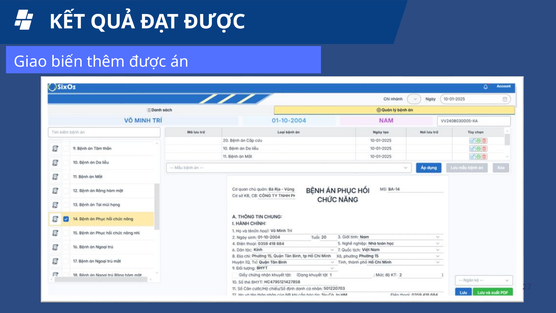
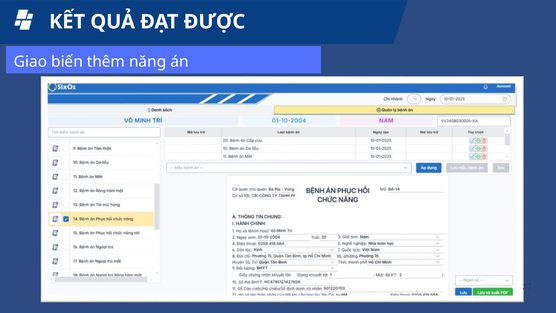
thêm được: được -> năng
